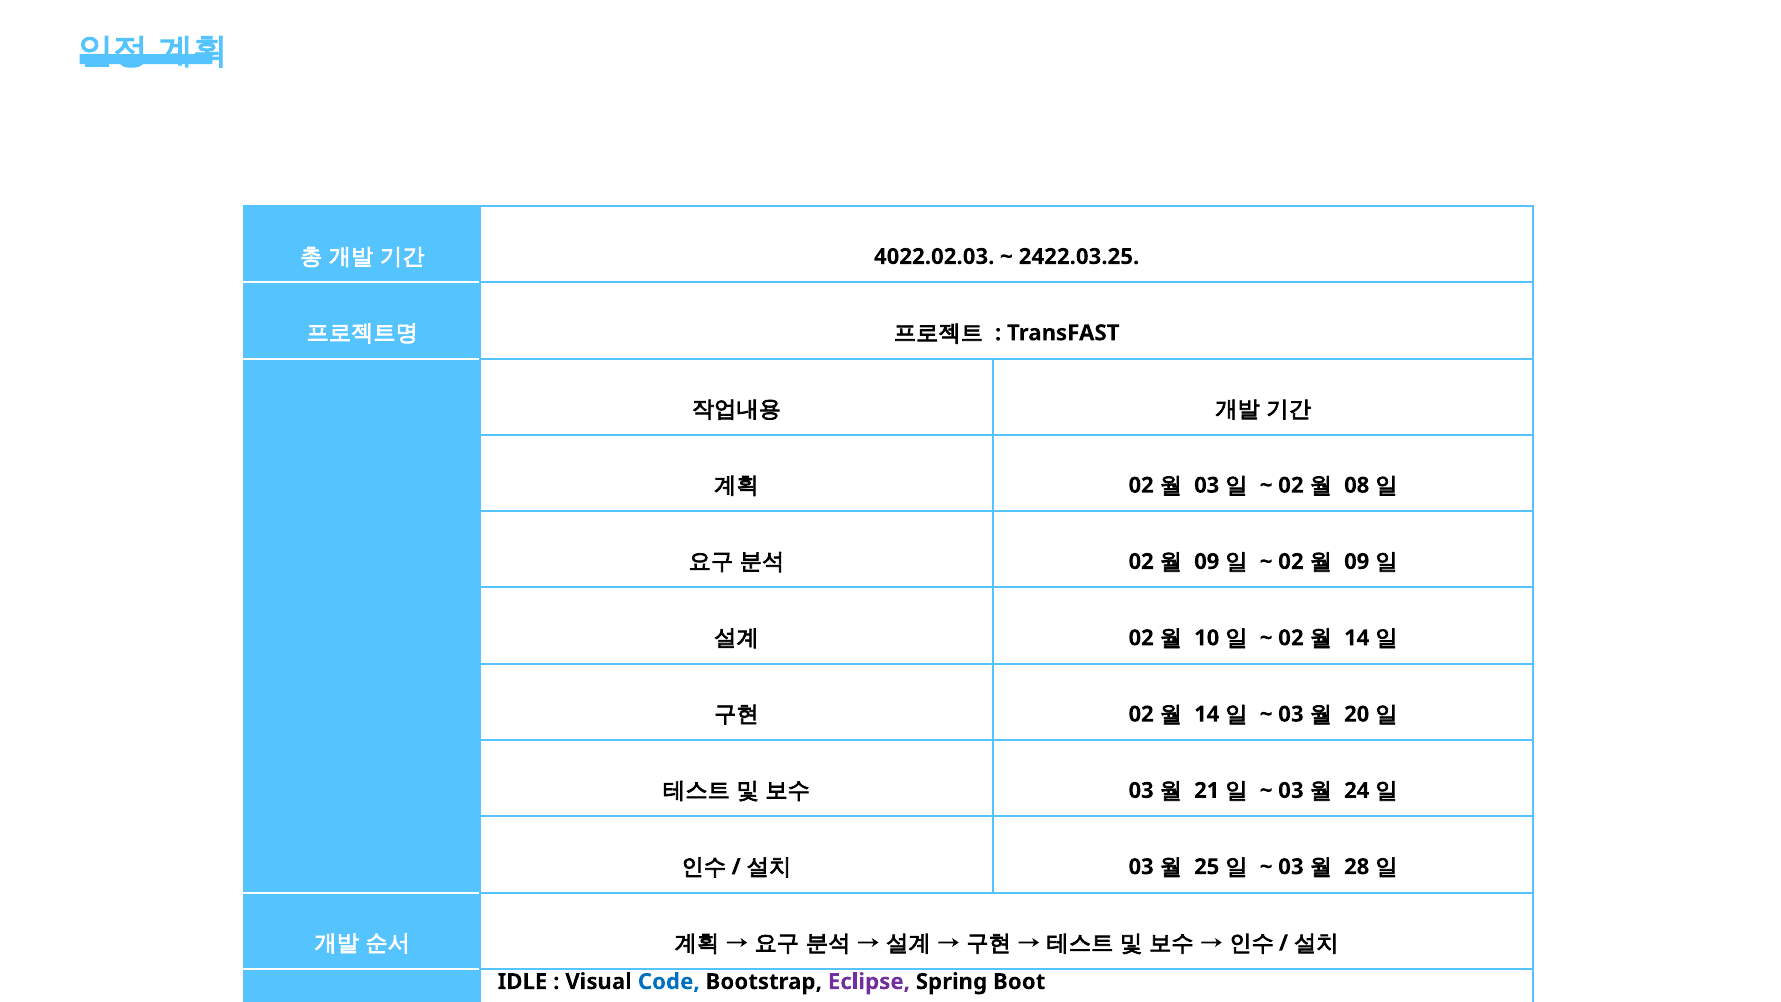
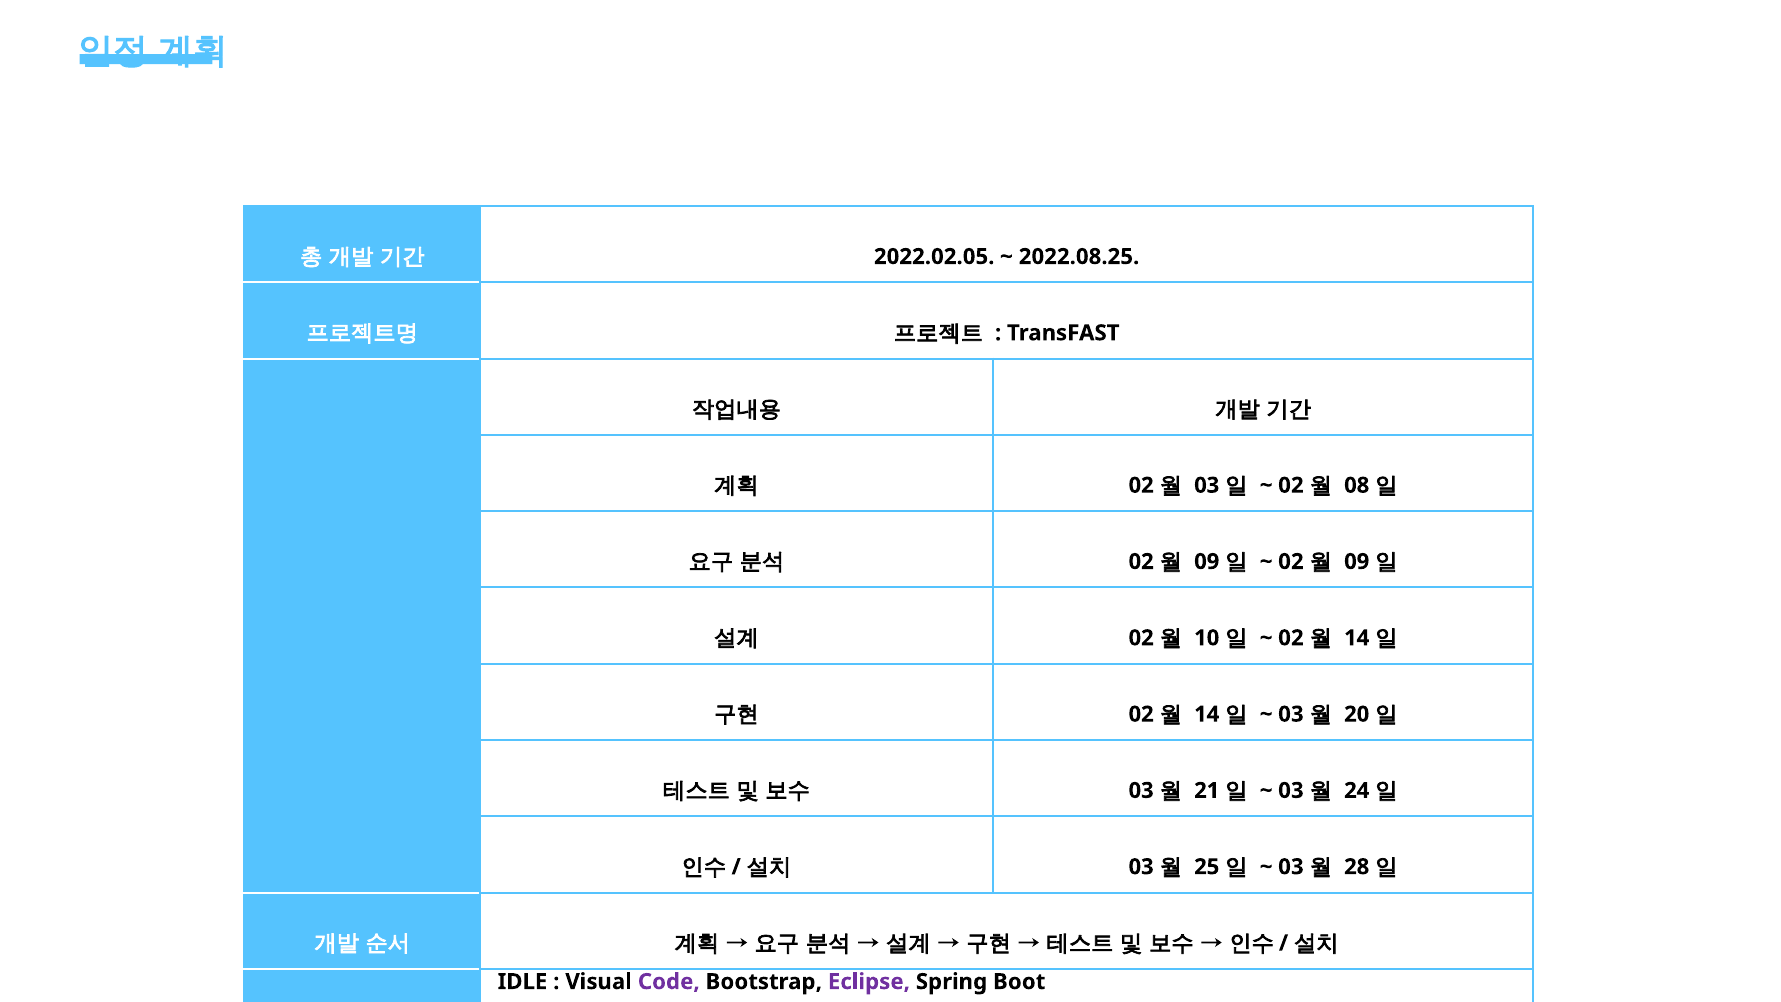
4022.02.03: 4022.02.03 -> 2022.02.05
2422.03.25: 2422.03.25 -> 2022.08.25
Code colour: blue -> purple
